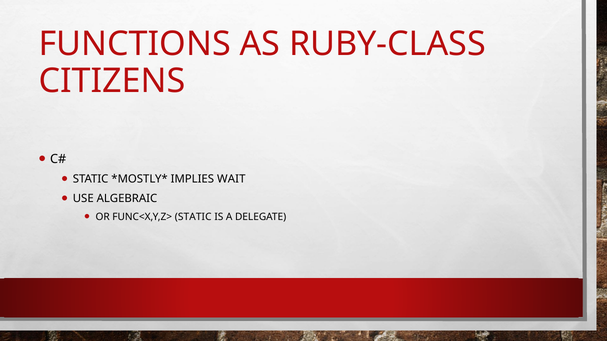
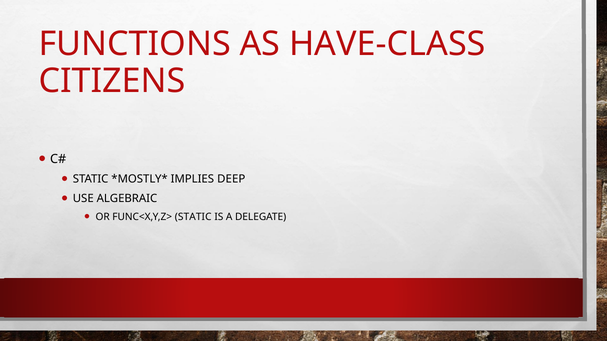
RUBY-CLASS: RUBY-CLASS -> HAVE-CLASS
WAIT: WAIT -> DEEP
